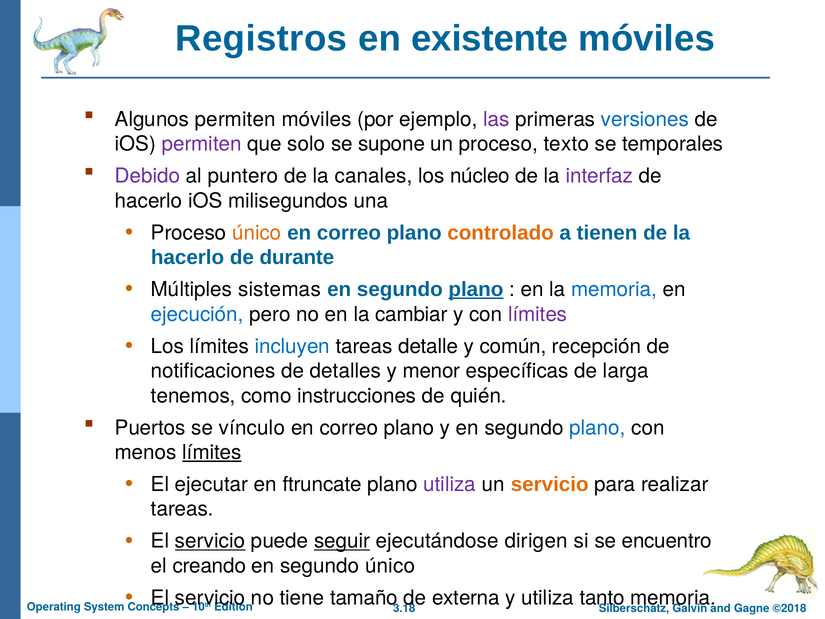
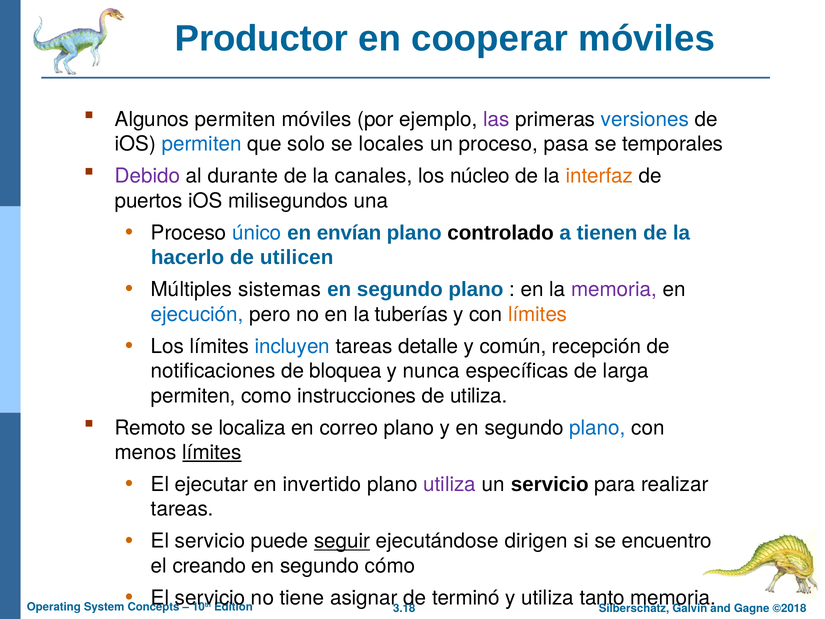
Registros: Registros -> Productor
existente: existente -> cooperar
permiten at (202, 144) colour: purple -> blue
supone: supone -> locales
texto: texto -> pasa
puntero: puntero -> durante
interfaz colour: purple -> orange
hacerlo at (149, 201): hacerlo -> puertos
único at (257, 233) colour: orange -> blue
correo at (349, 233): correo -> envían
controlado colour: orange -> black
durante: durante -> utilicen
plano at (476, 289) underline: present -> none
memoria at (614, 289) colour: blue -> purple
cambiar: cambiar -> tuberías
límites at (538, 314) colour: purple -> orange
detalles: detalles -> bloquea
menor: menor -> nunca
tenemos at (193, 396): tenemos -> permiten
de quién: quién -> utiliza
Puertos: Puertos -> Remoto
vínculo: vínculo -> localiza
ftruncate: ftruncate -> invertido
servicio at (550, 484) colour: orange -> black
servicio at (210, 541) underline: present -> none
segundo único: único -> cómo
tamaño: tamaño -> asignar
externa: externa -> terminó
